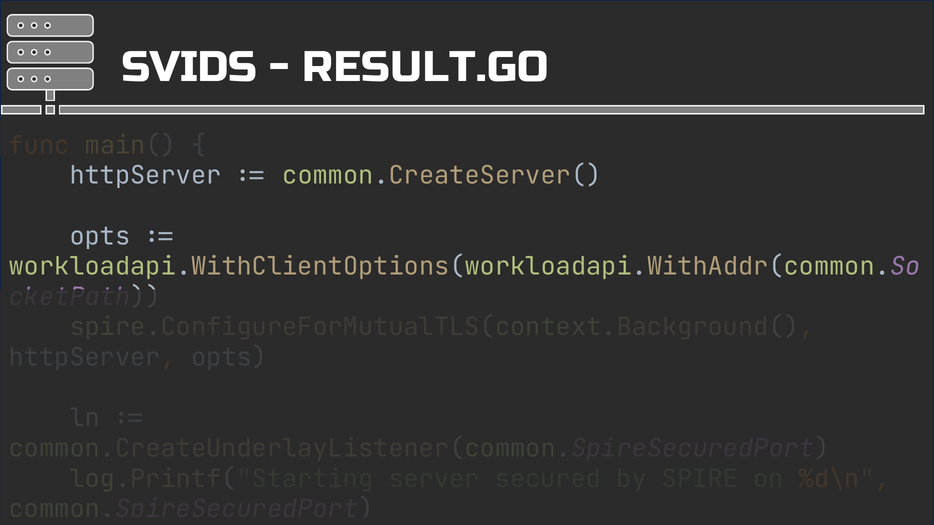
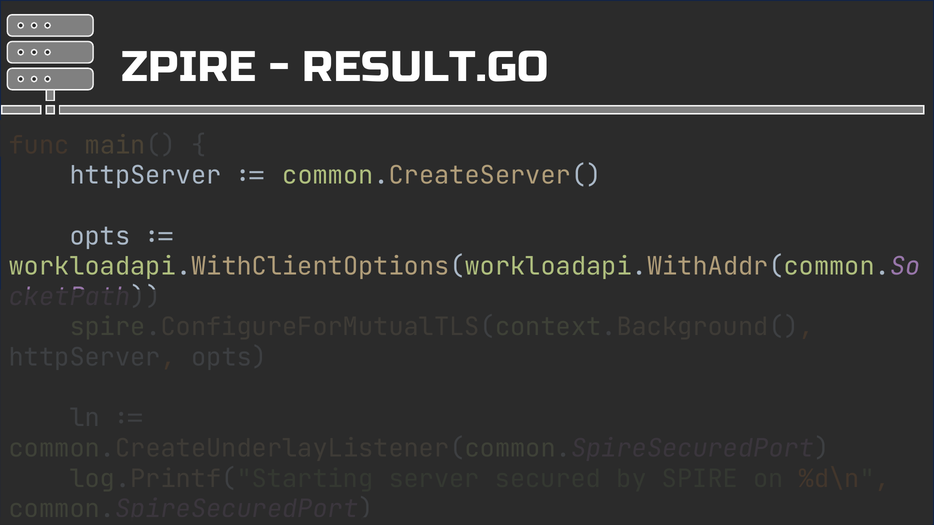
SVIDS: SVIDS -> ZPIRE
